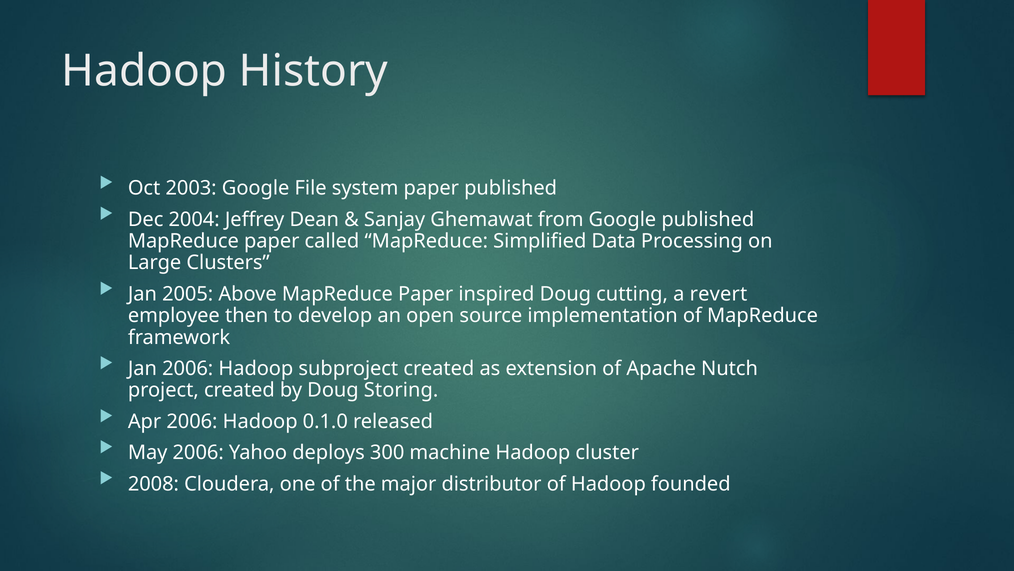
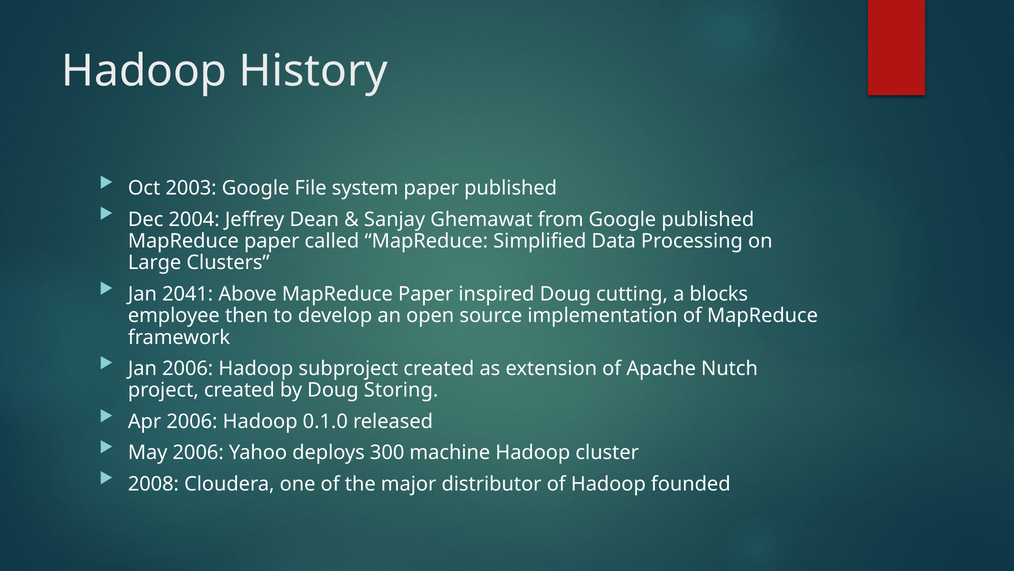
2005: 2005 -> 2041
revert: revert -> blocks
